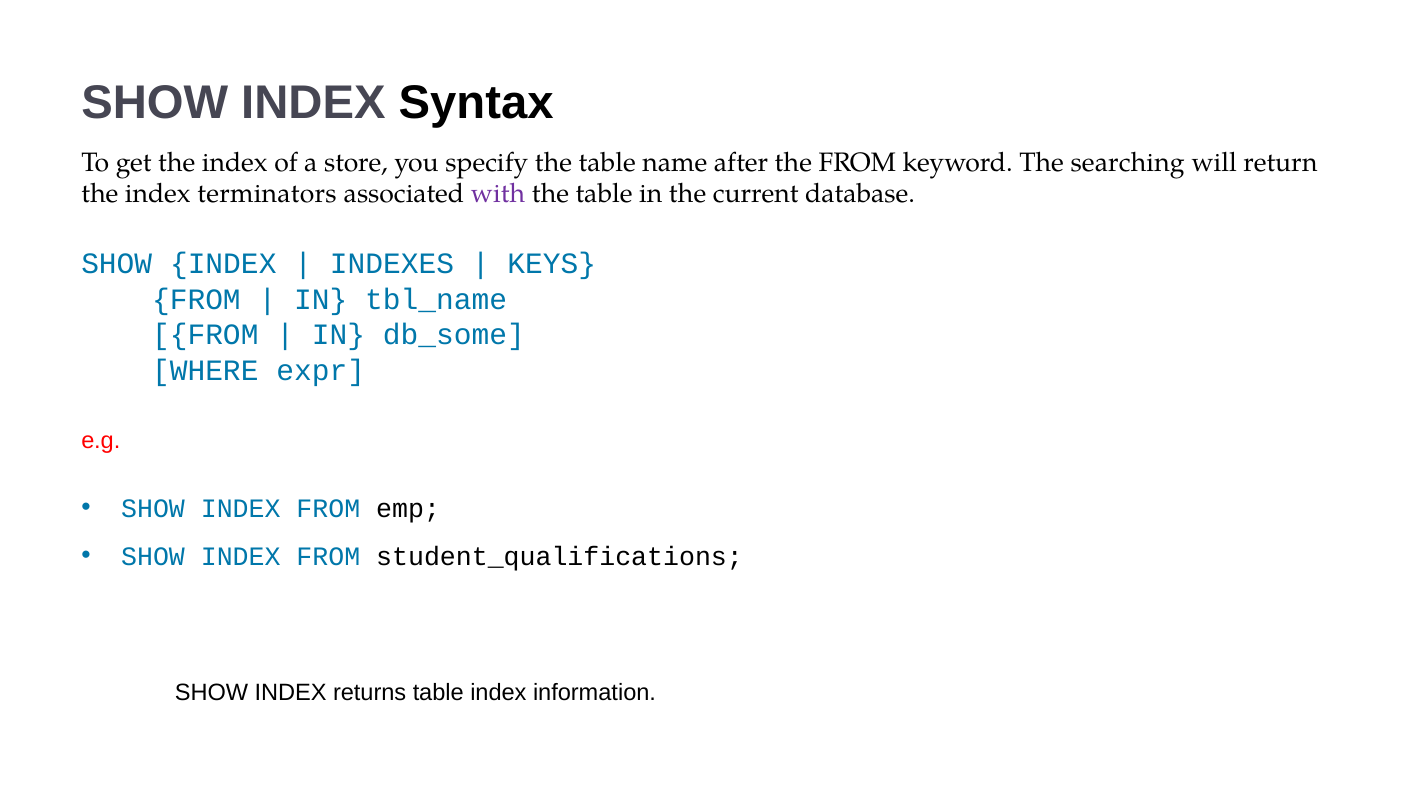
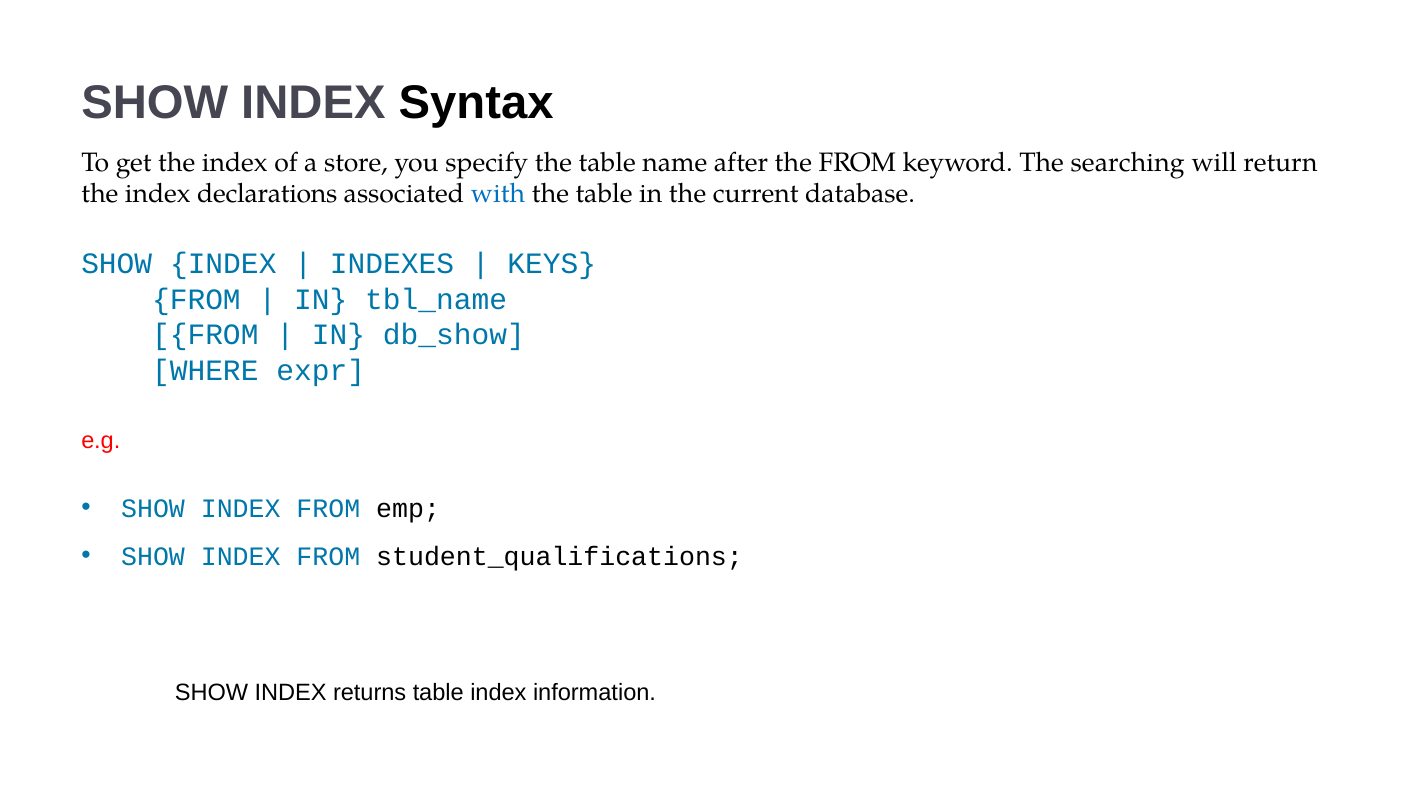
terminators: terminators -> declarations
with colour: purple -> blue
db_some: db_some -> db_show
